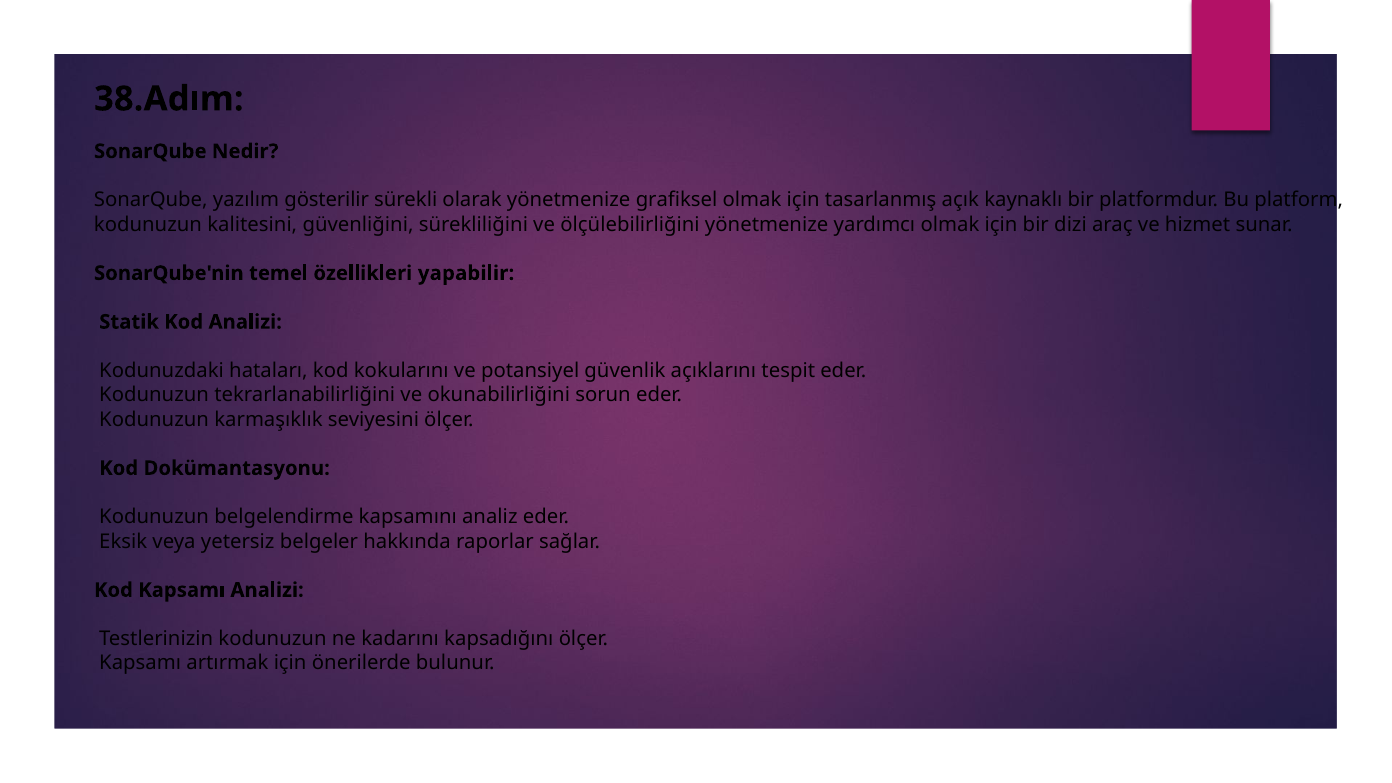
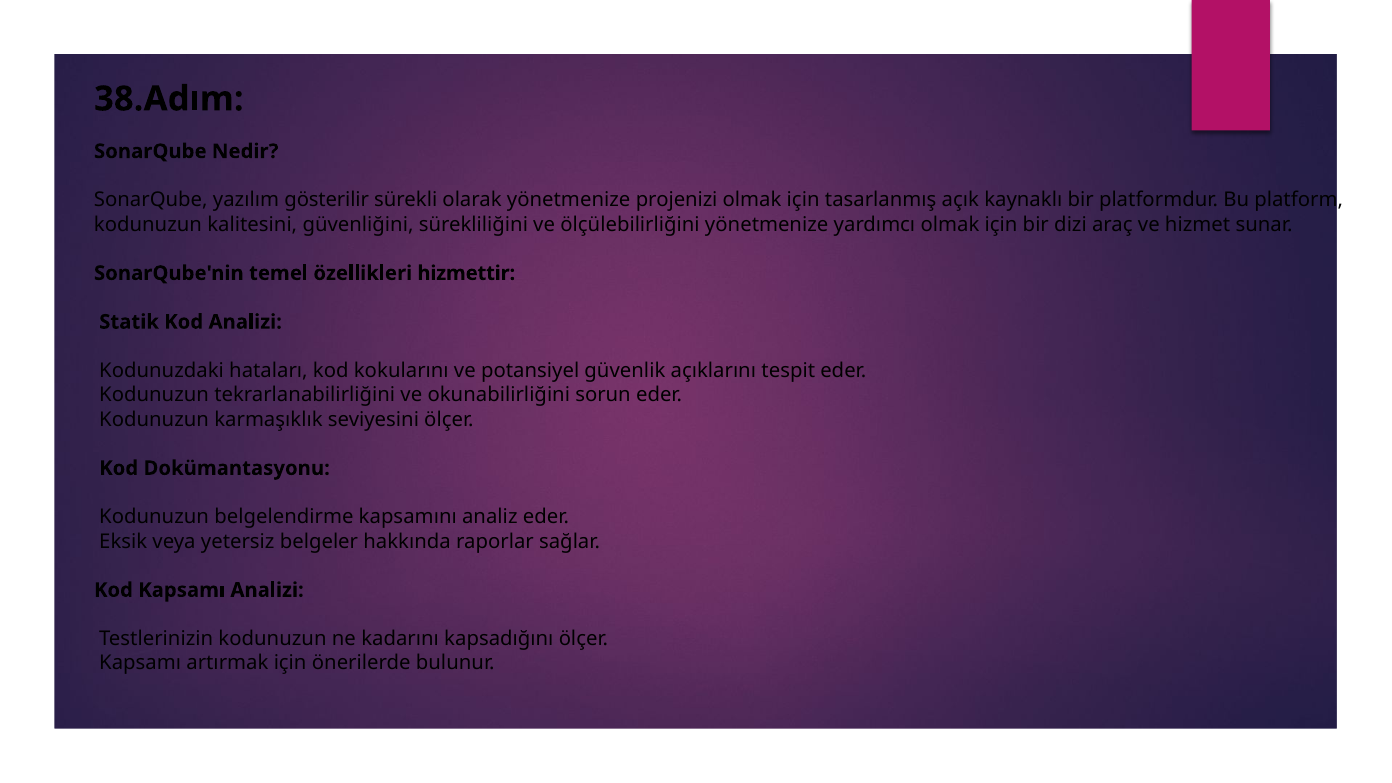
grafiksel: grafiksel -> projenizi
yapabilir: yapabilir -> hizmettir
